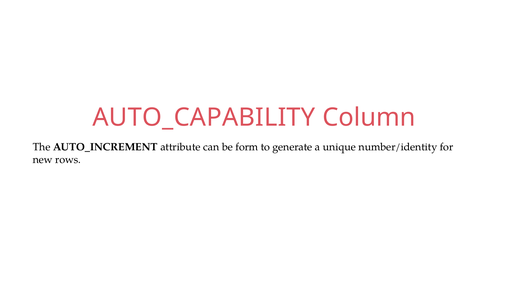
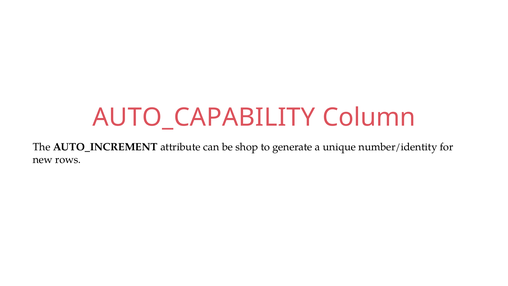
form: form -> shop
